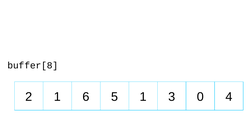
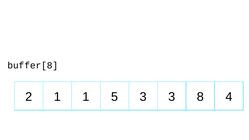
1 6: 6 -> 1
5 1: 1 -> 3
0: 0 -> 8
